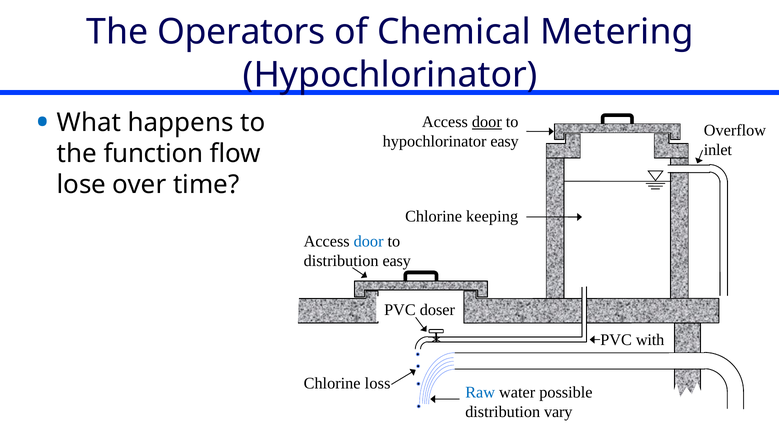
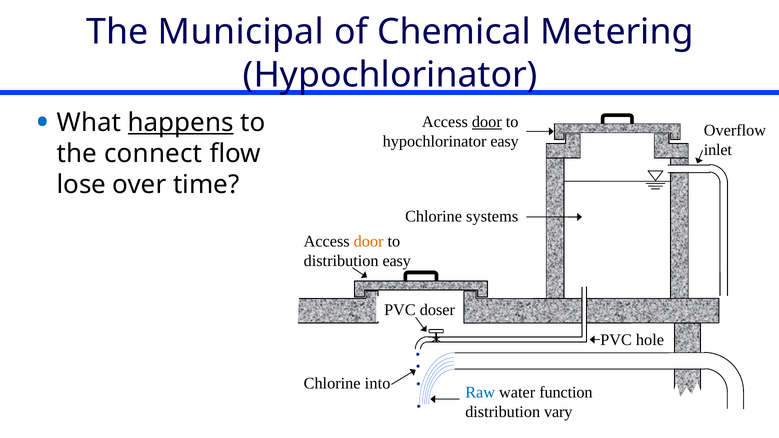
Operators: Operators -> Municipal
happens underline: none -> present
function: function -> connect
keeping: keeping -> systems
door at (369, 242) colour: blue -> orange
with: with -> hole
loss: loss -> into
possible: possible -> function
